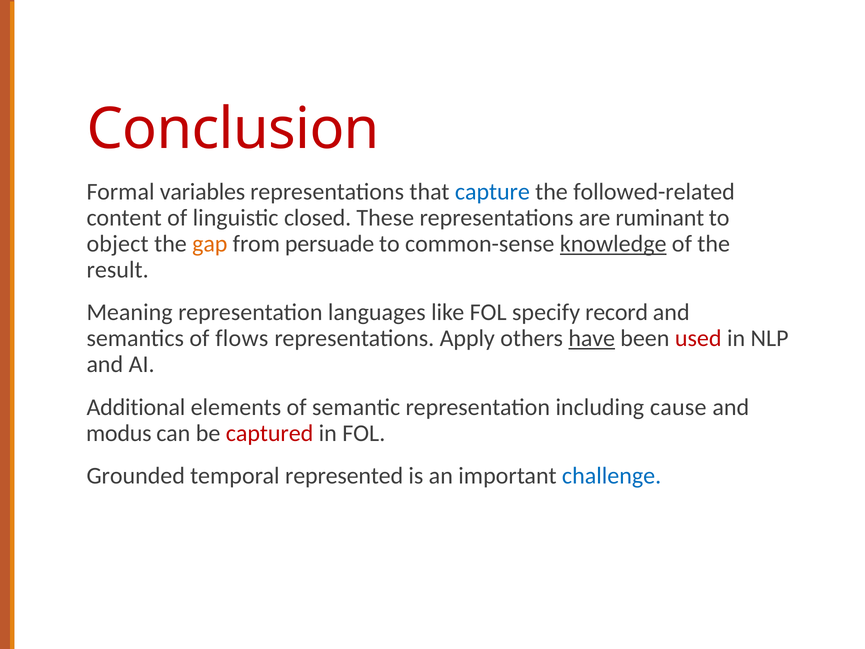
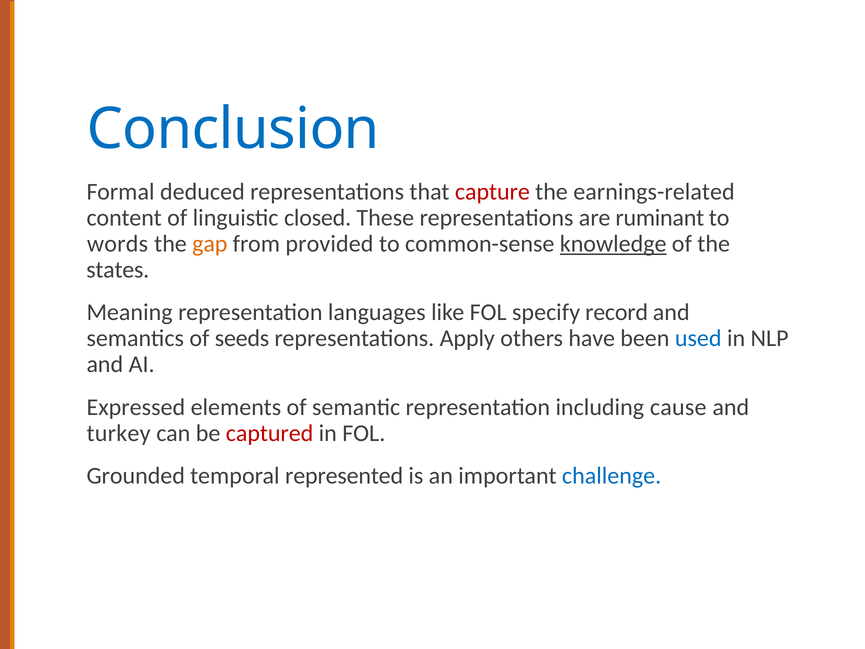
Conclusion colour: red -> blue
variables: variables -> deduced
capture colour: blue -> red
followed-related: followed-related -> earnings-related
object: object -> words
persuade: persuade -> provided
result: result -> states
flows: flows -> seeds
have underline: present -> none
used colour: red -> blue
Additional: Additional -> Expressed
modus: modus -> turkey
